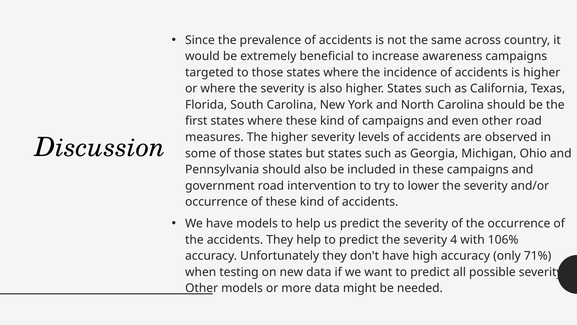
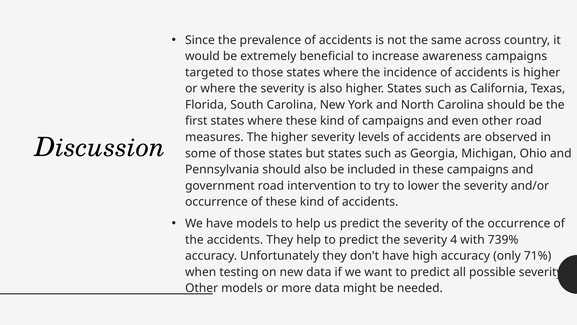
106%: 106% -> 739%
